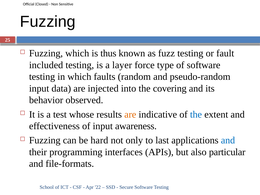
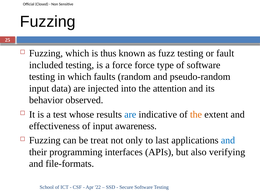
a layer: layer -> force
covering: covering -> attention
are at (130, 114) colour: orange -> blue
the at (196, 114) colour: blue -> orange
hard: hard -> treat
particular: particular -> verifying
